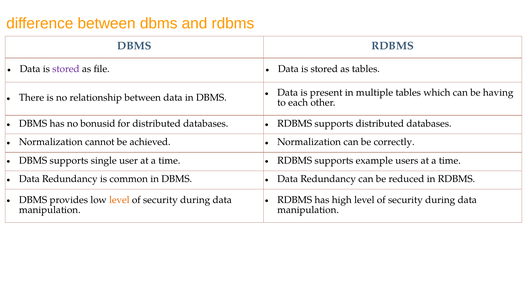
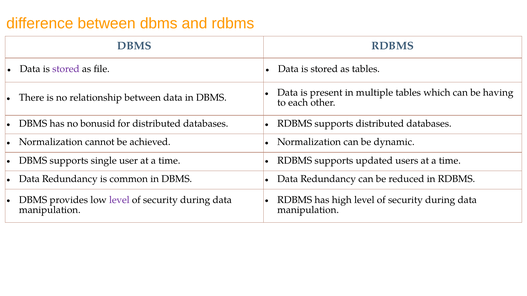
correctly: correctly -> dynamic
example: example -> updated
level at (119, 200) colour: orange -> purple
